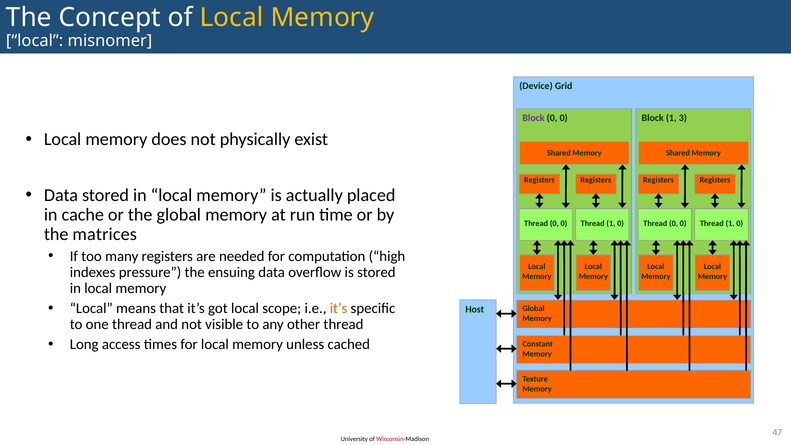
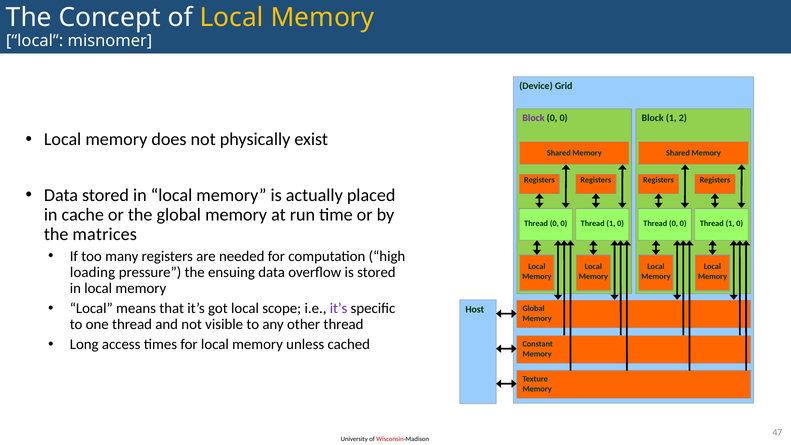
3: 3 -> 2
indexes: indexes -> loading
it’s at (339, 308) colour: orange -> purple
